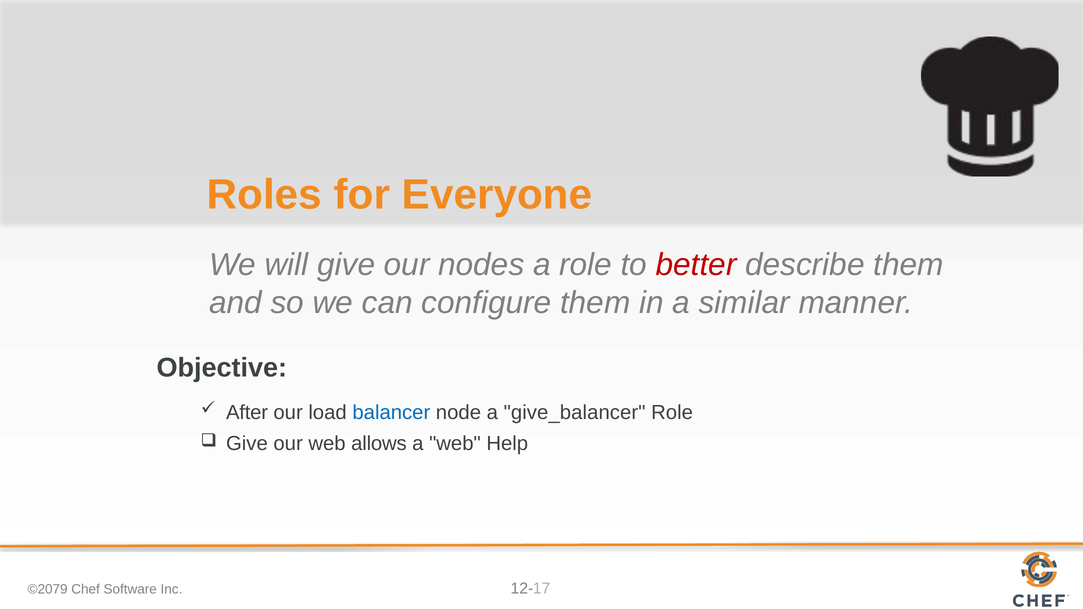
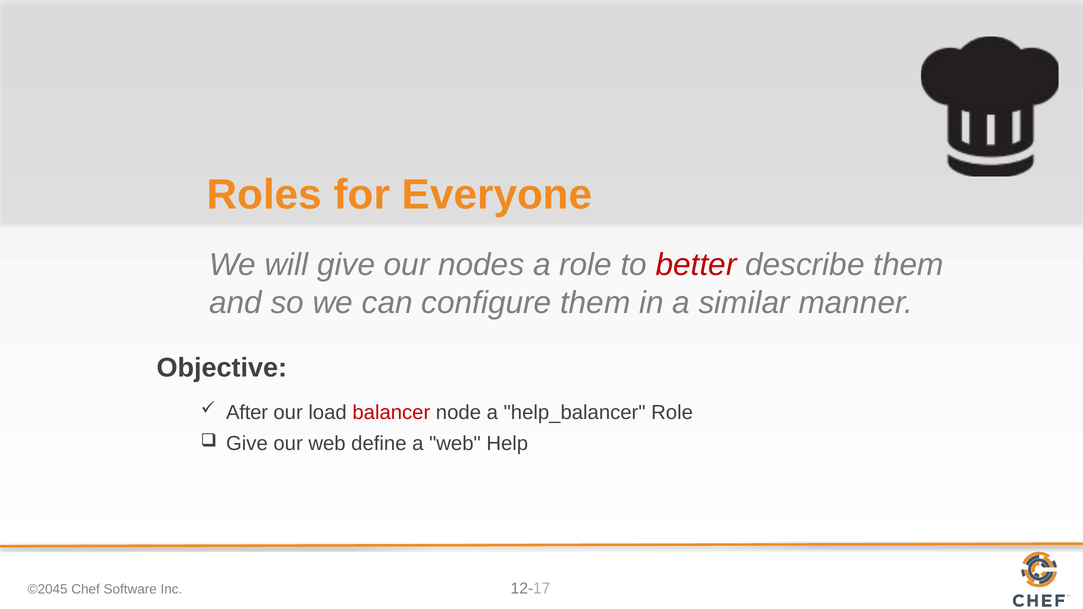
balancer colour: blue -> red
give_balancer: give_balancer -> help_balancer
allows: allows -> define
©2079: ©2079 -> ©2045
